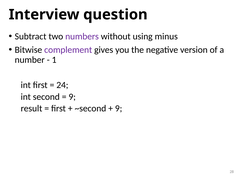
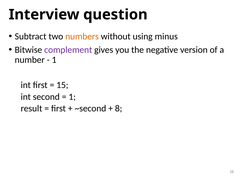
numbers colour: purple -> orange
24: 24 -> 15
9 at (72, 97): 9 -> 1
9 at (119, 109): 9 -> 8
